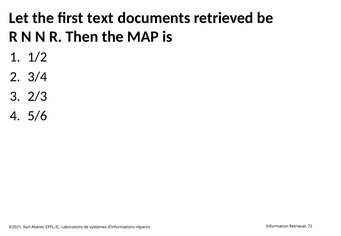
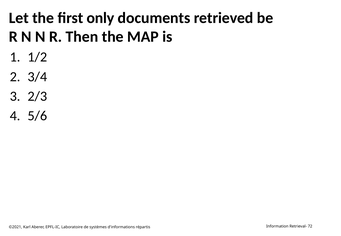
text: text -> only
